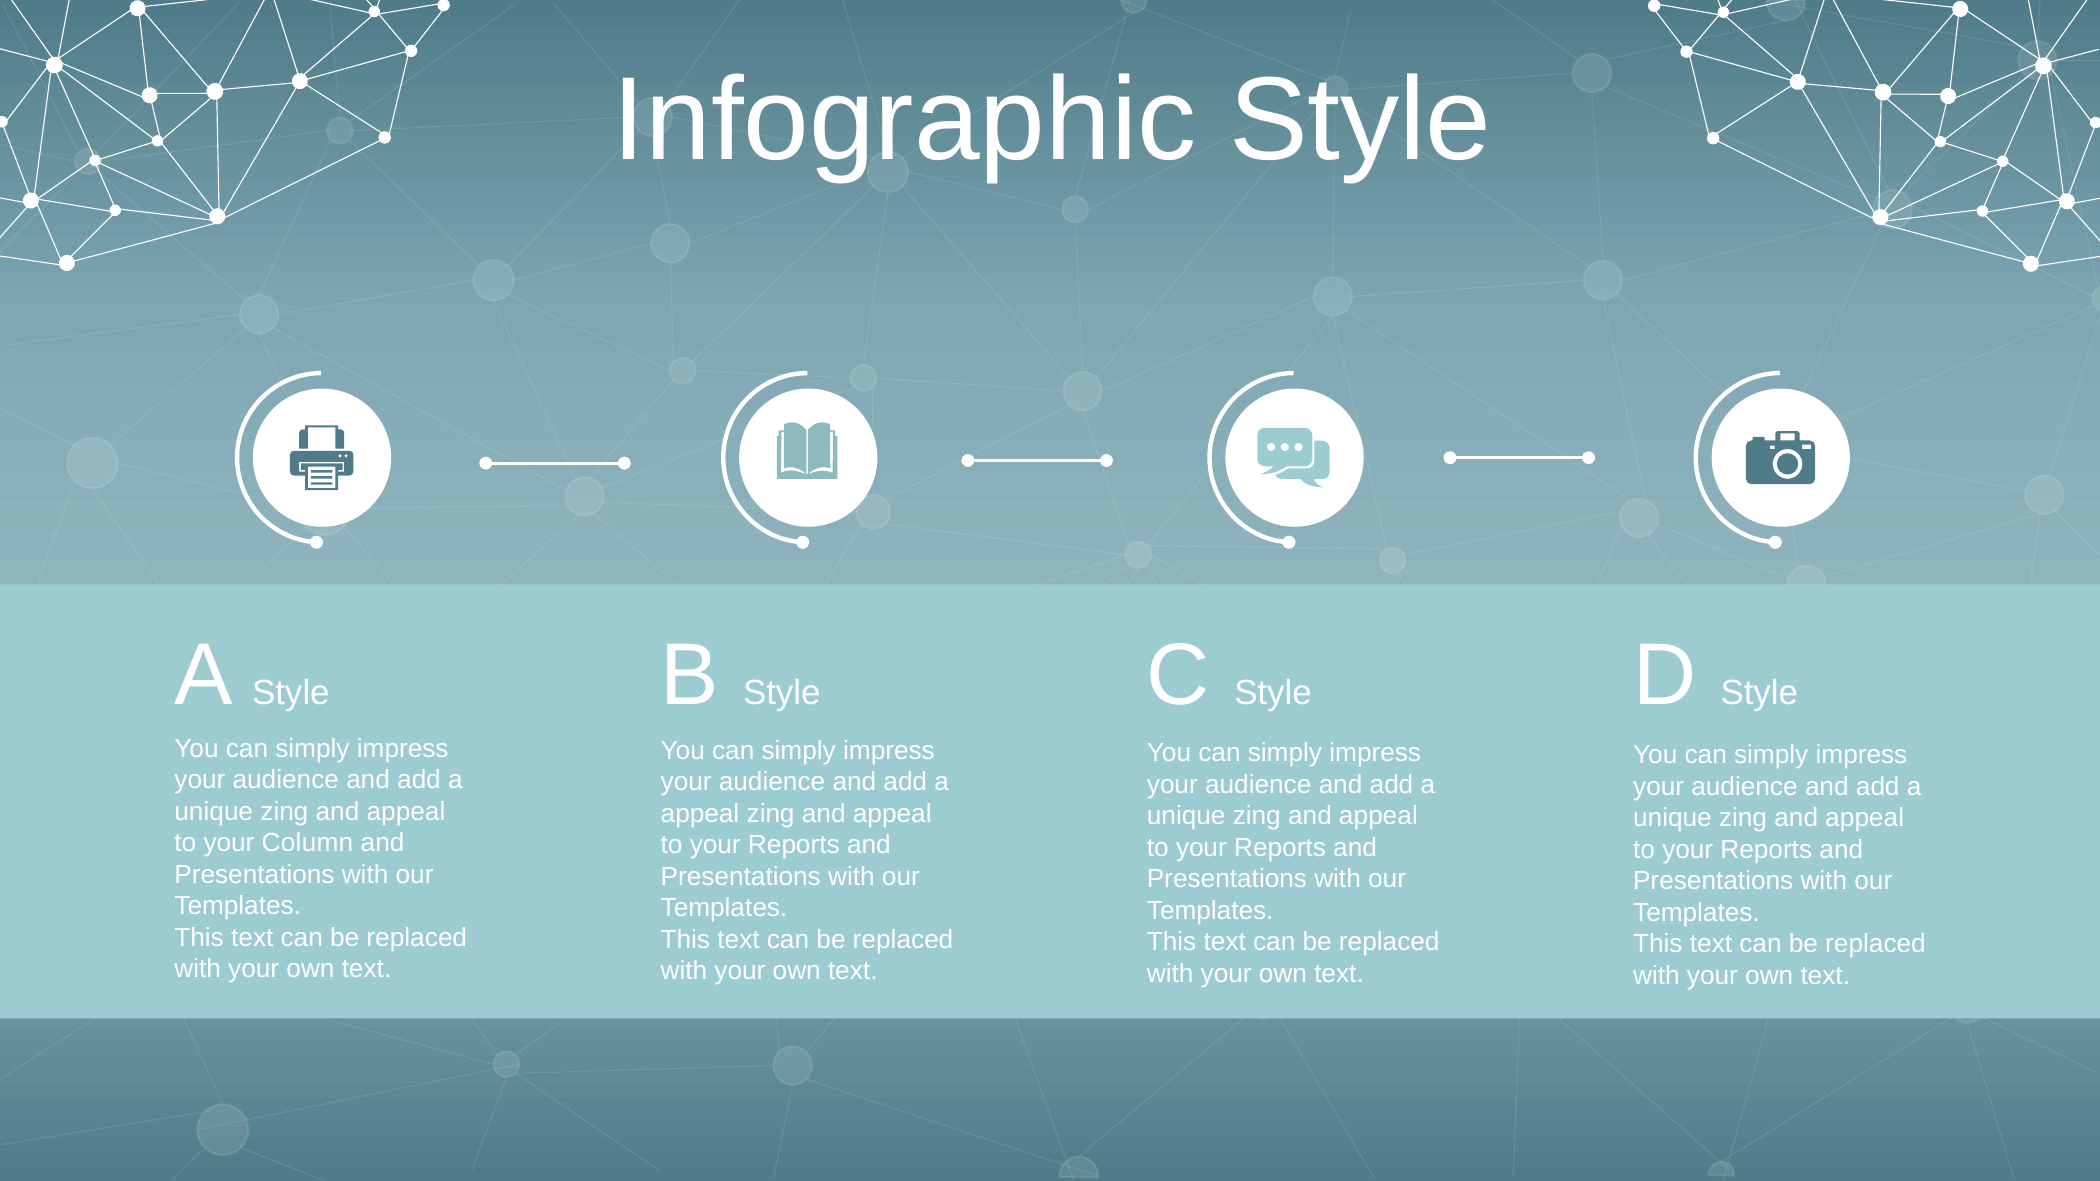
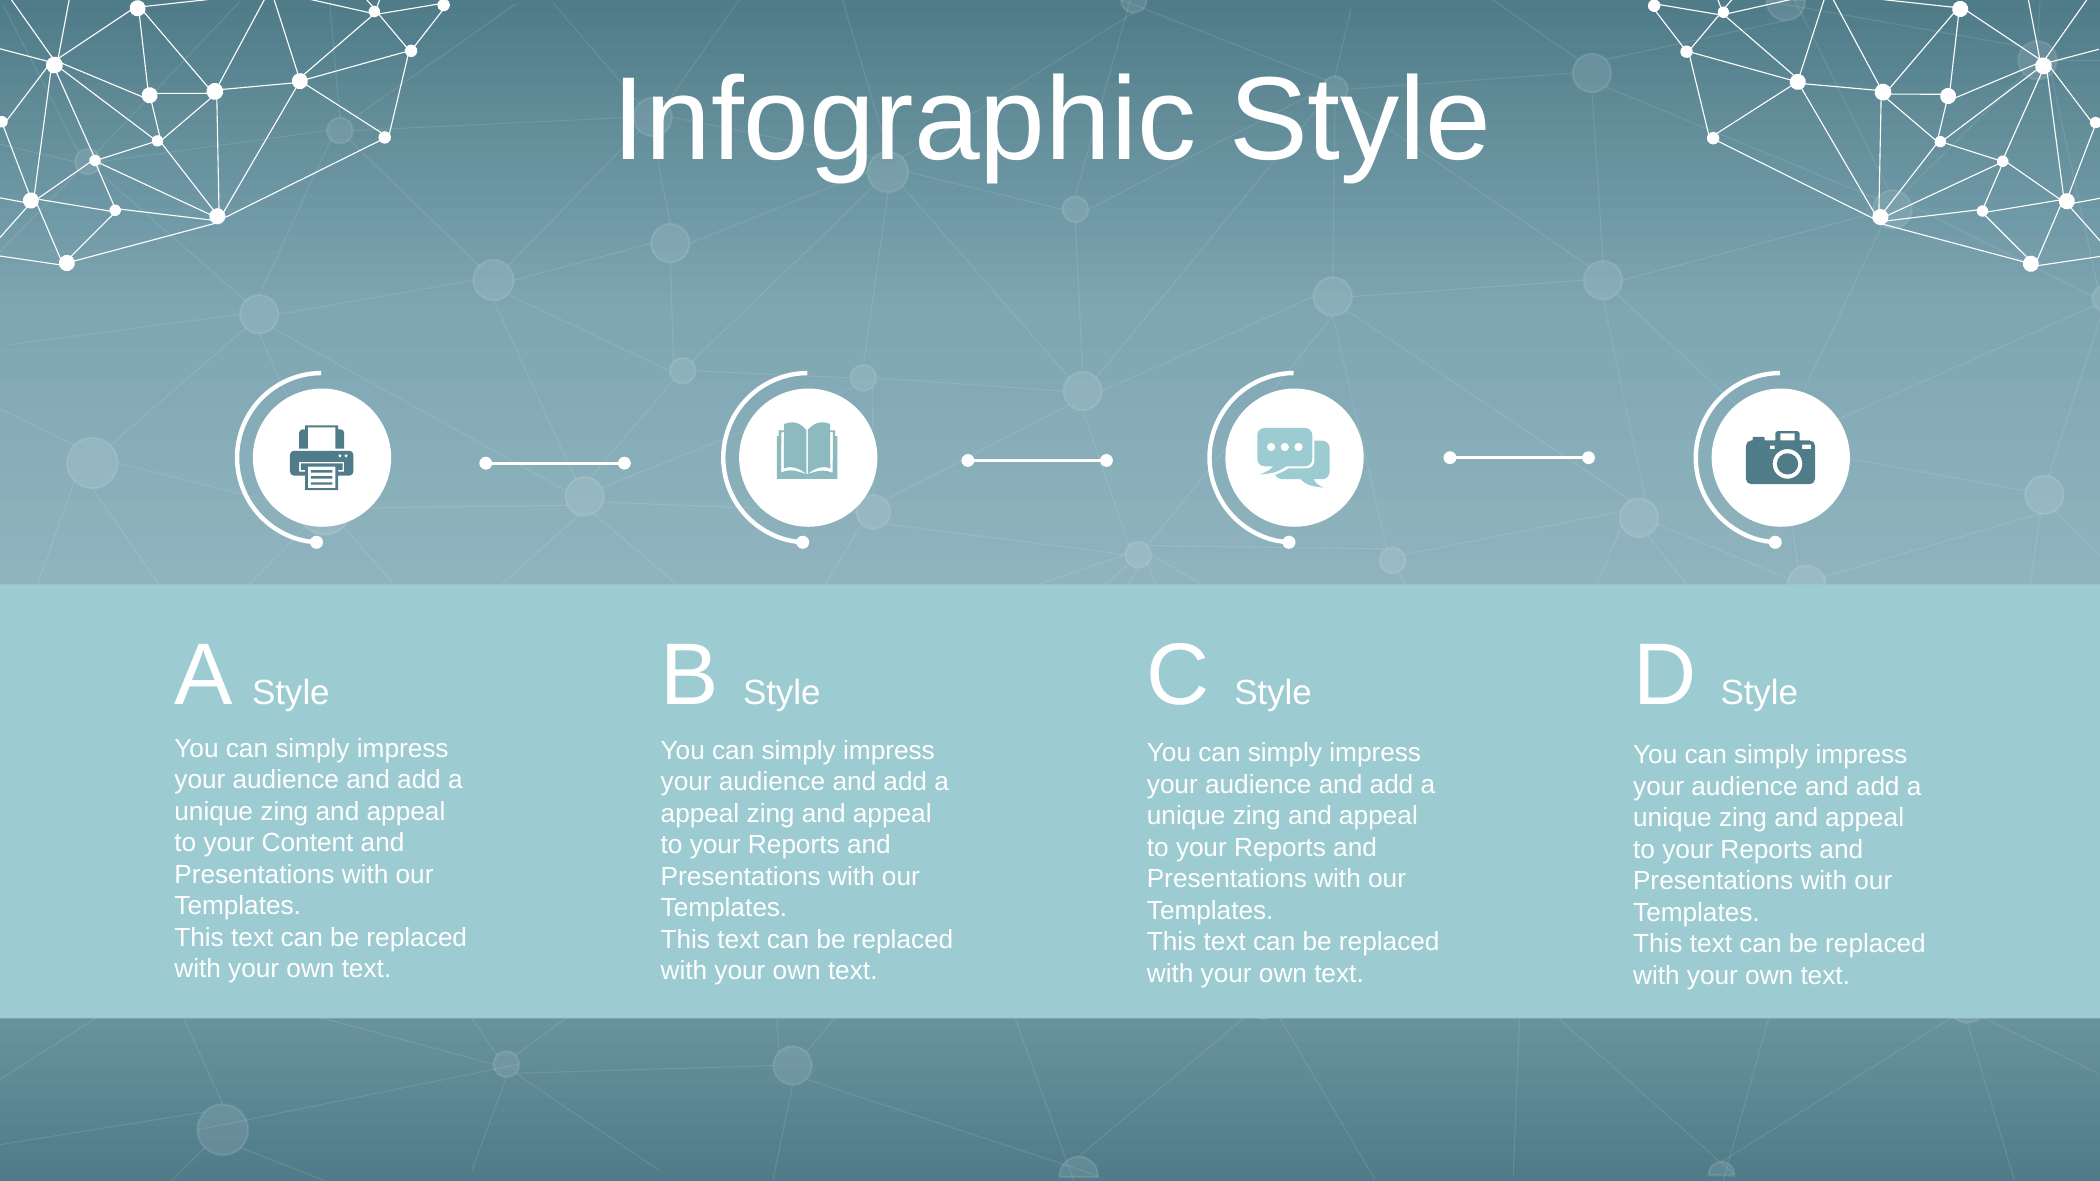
Column: Column -> Content
